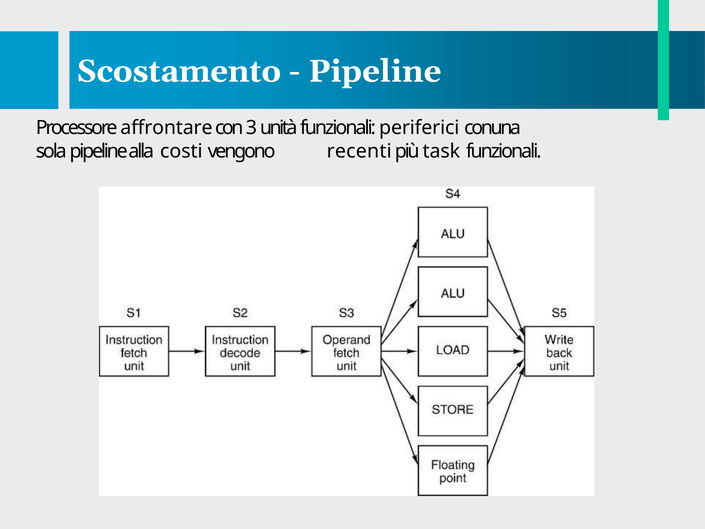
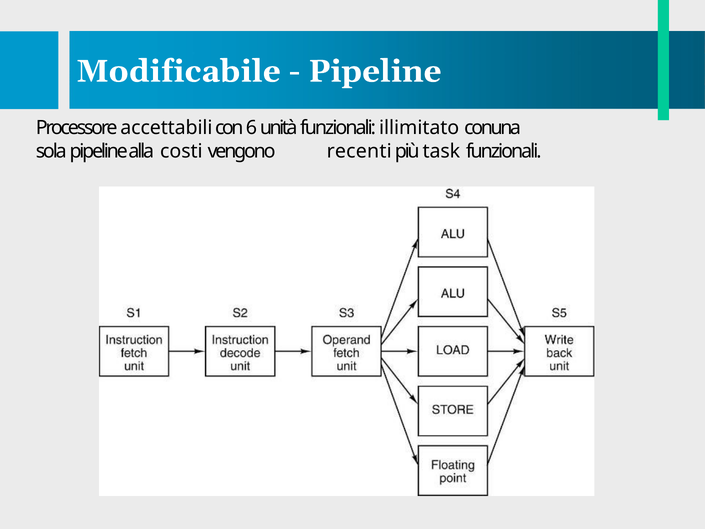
Scostamento: Scostamento -> Modificabile
affrontare: affrontare -> accettabili
3: 3 -> 6
periferici: periferici -> illimitato
